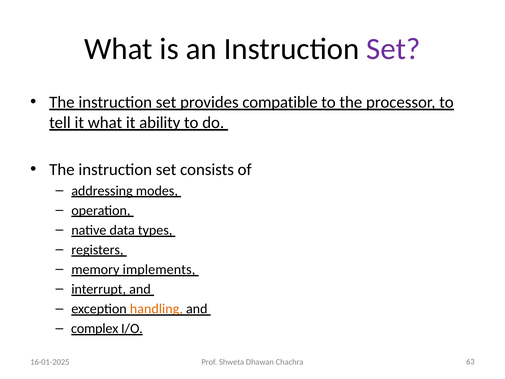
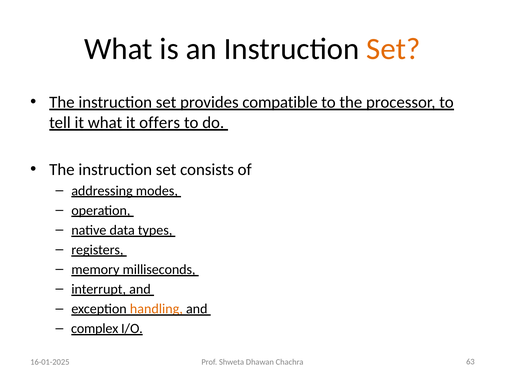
Set at (393, 49) colour: purple -> orange
ability: ability -> offers
implements: implements -> milliseconds
